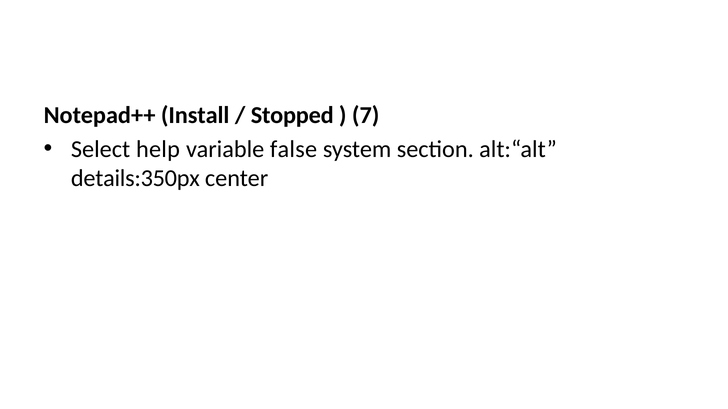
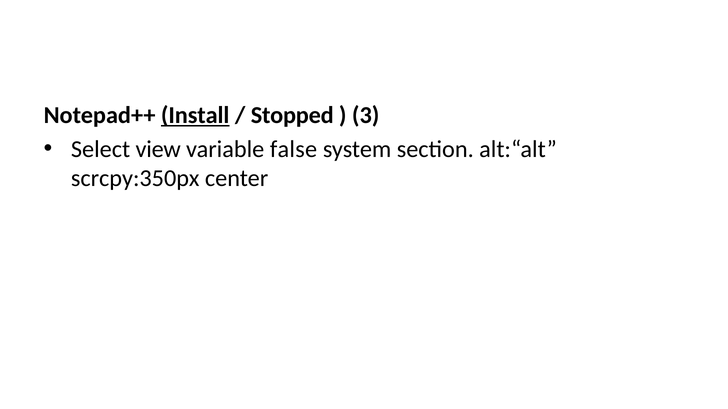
Install underline: none -> present
7: 7 -> 3
help: help -> view
details:350px: details:350px -> scrcpy:350px
